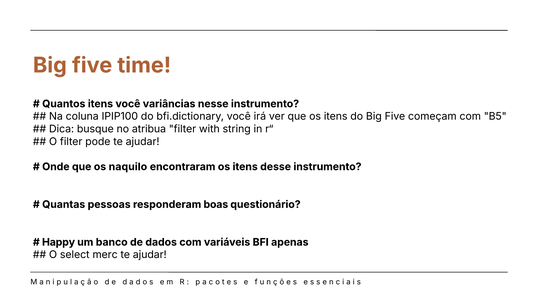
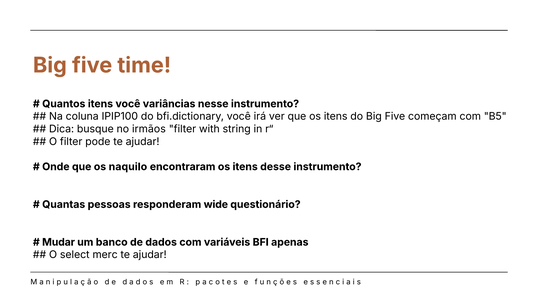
atribua: atribua -> irmãos
boas: boas -> wide
Happy: Happy -> Mudar
